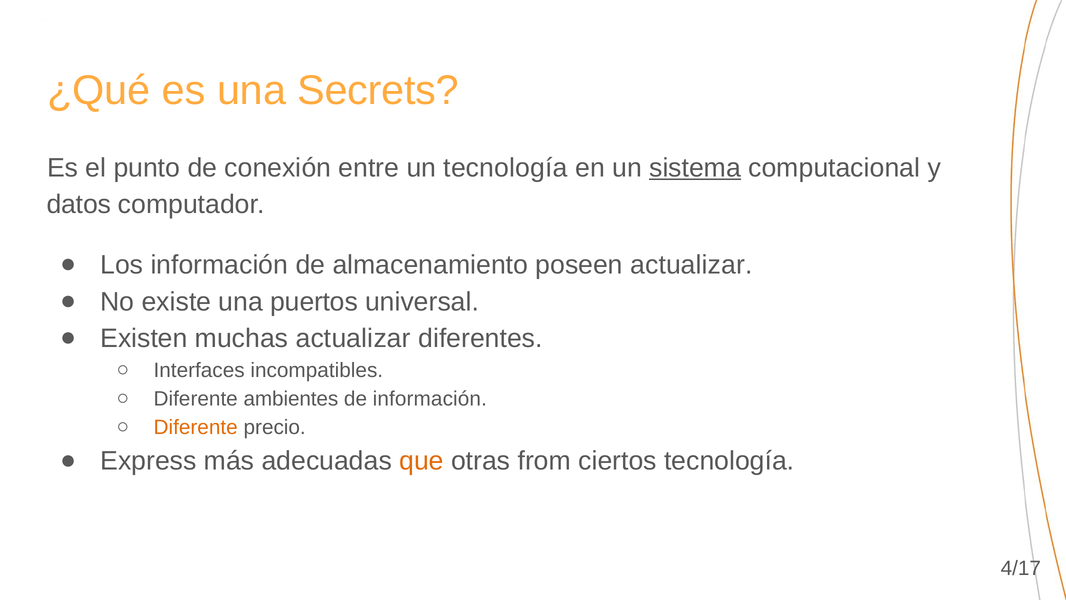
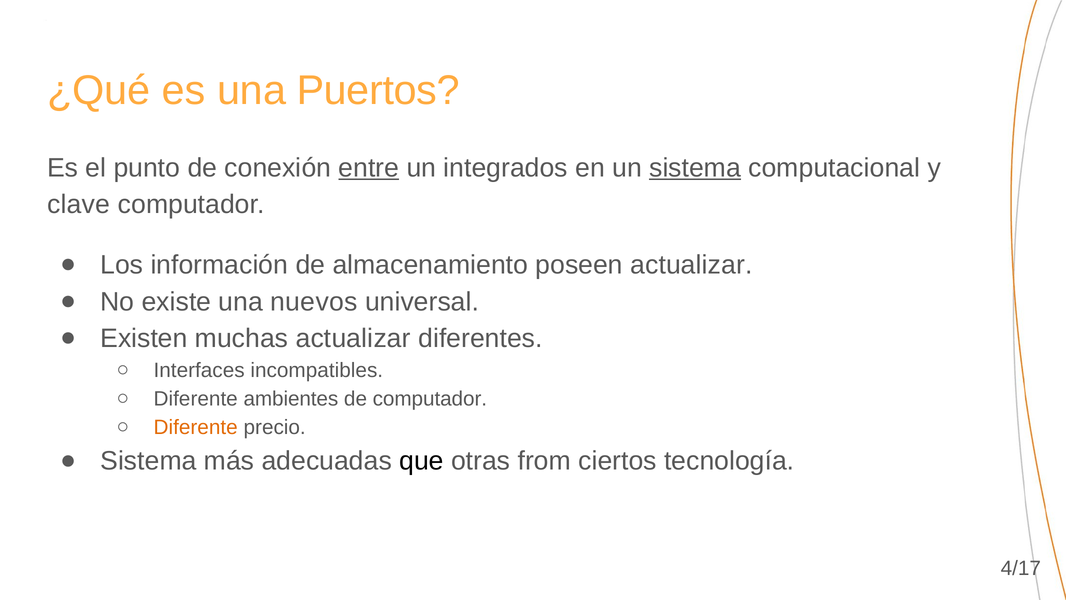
Secrets: Secrets -> Puertos
entre underline: none -> present
un tecnología: tecnología -> integrados
datos: datos -> clave
puertos: puertos -> nuevos
de información: información -> computador
Express at (148, 461): Express -> Sistema
que colour: orange -> black
